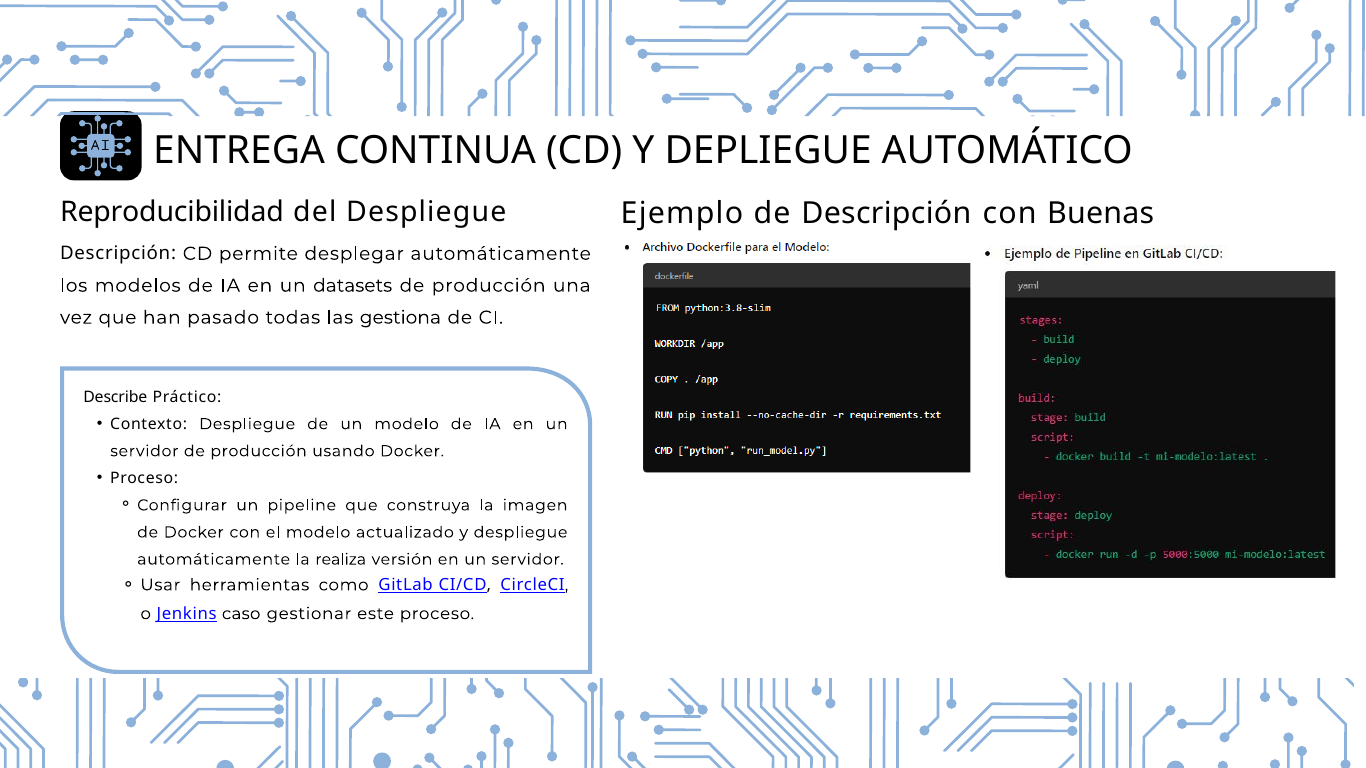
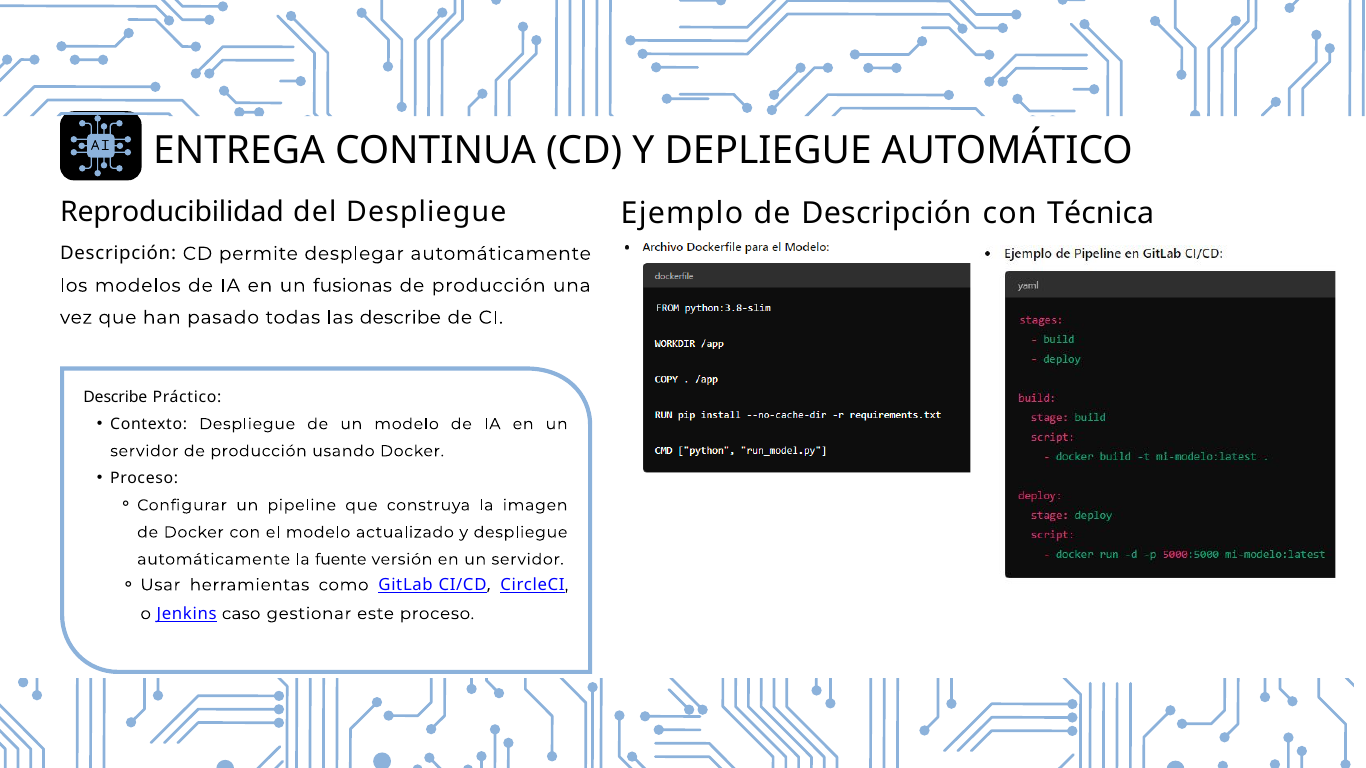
Buenas: Buenas -> Técnica
datasets: datasets -> fusionas
las gestiona: gestiona -> describe
realiza: realiza -> fuente
